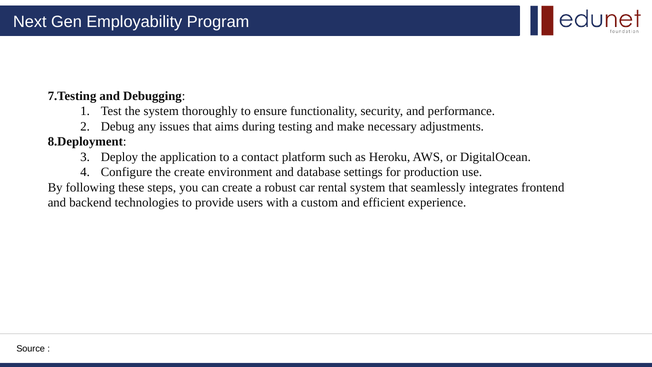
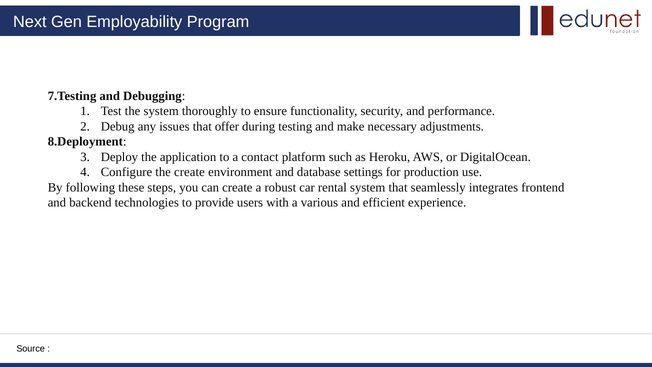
aims: aims -> offer
custom: custom -> various
